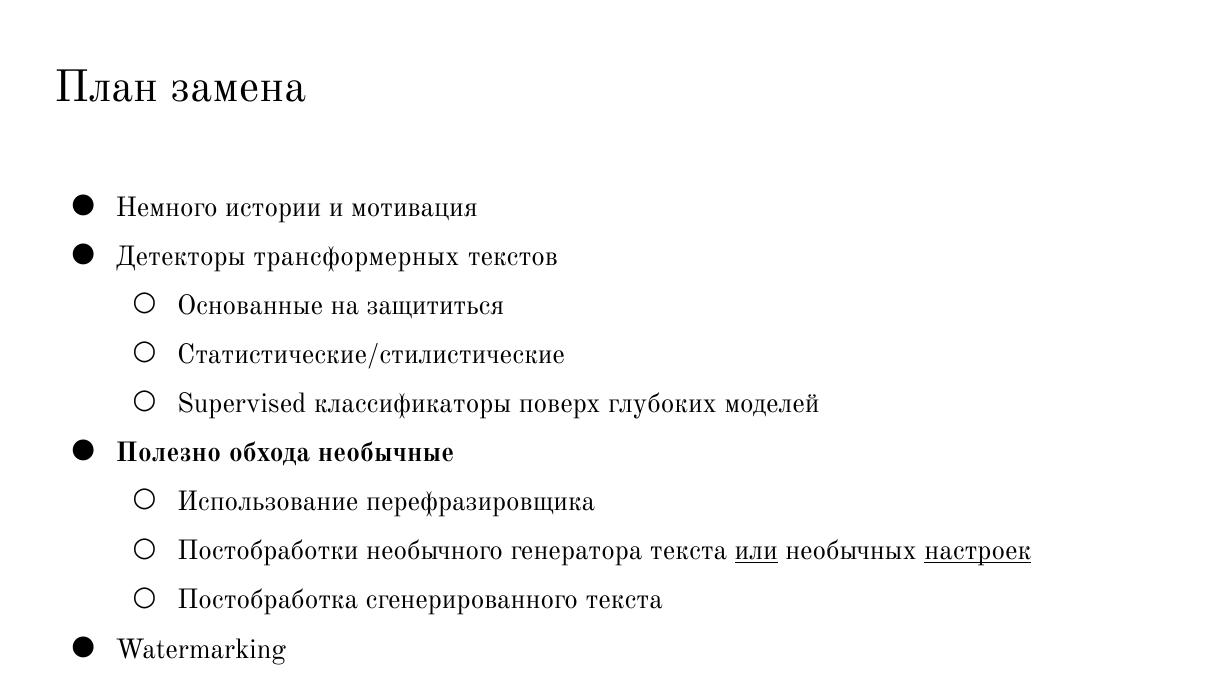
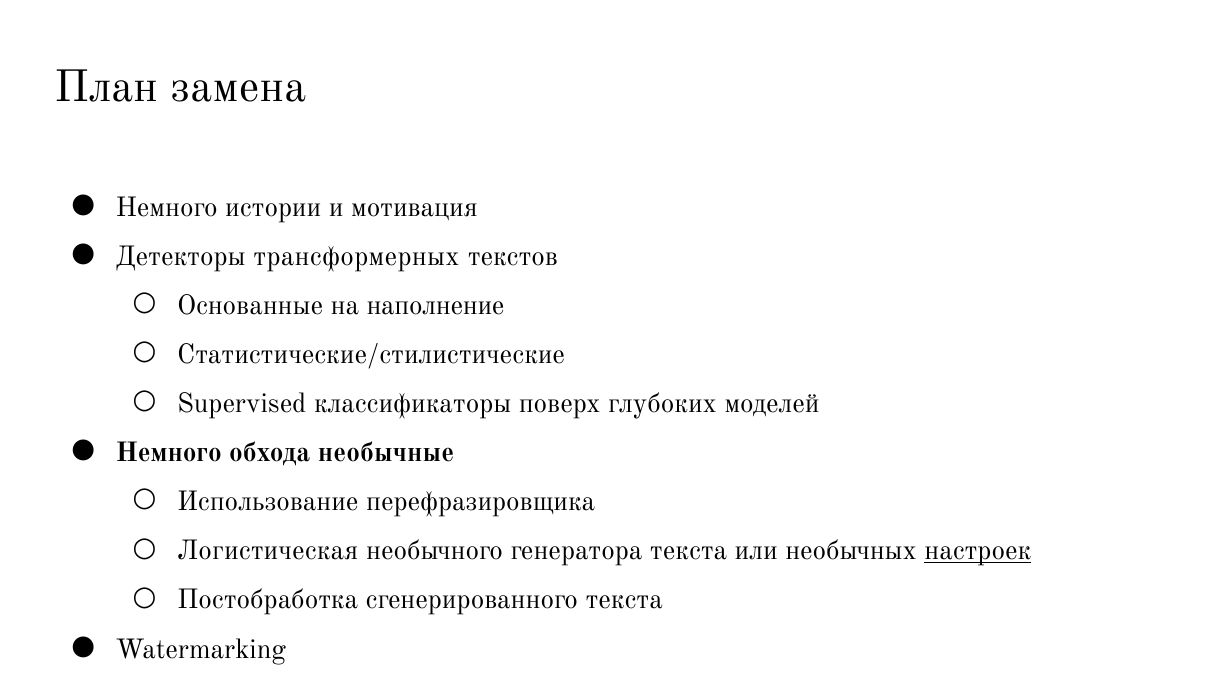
защититься: защититься -> наполнение
Полезно at (168, 452): Полезно -> Немного
Постобработки: Постобработки -> Логистическая
или underline: present -> none
